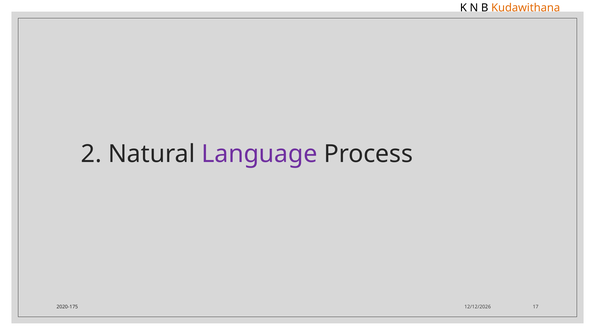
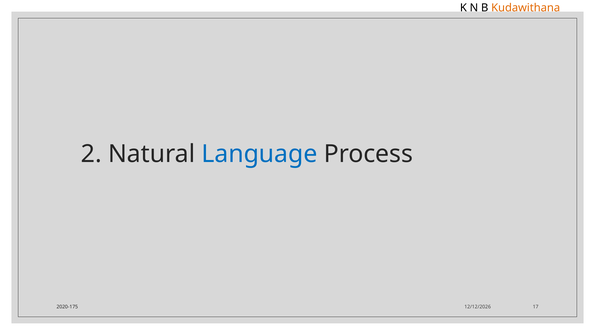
Language colour: purple -> blue
